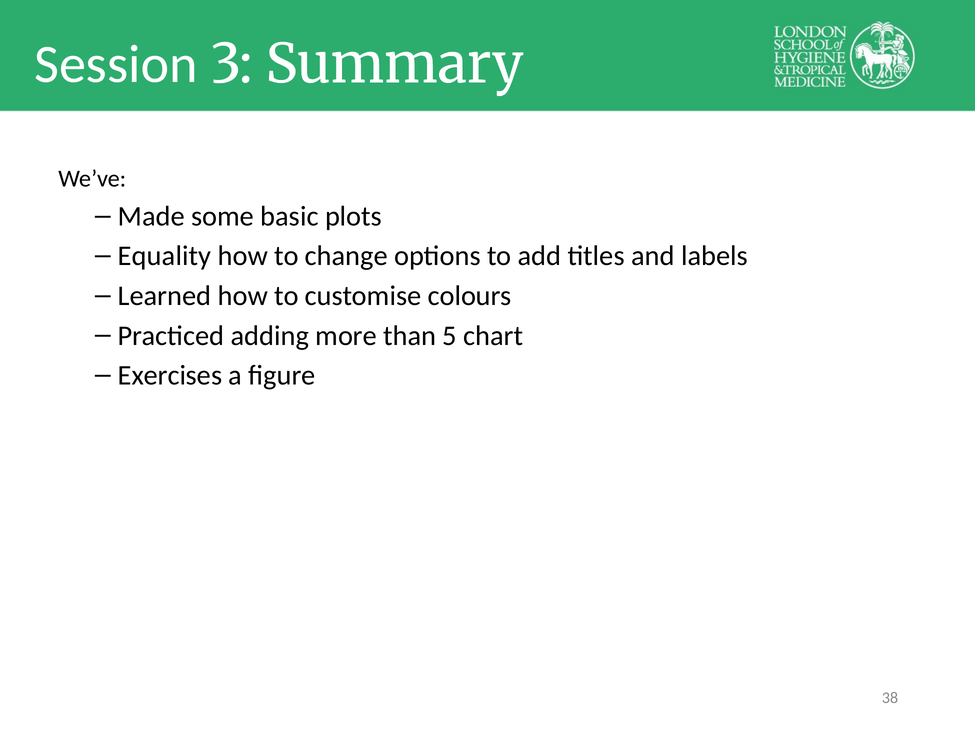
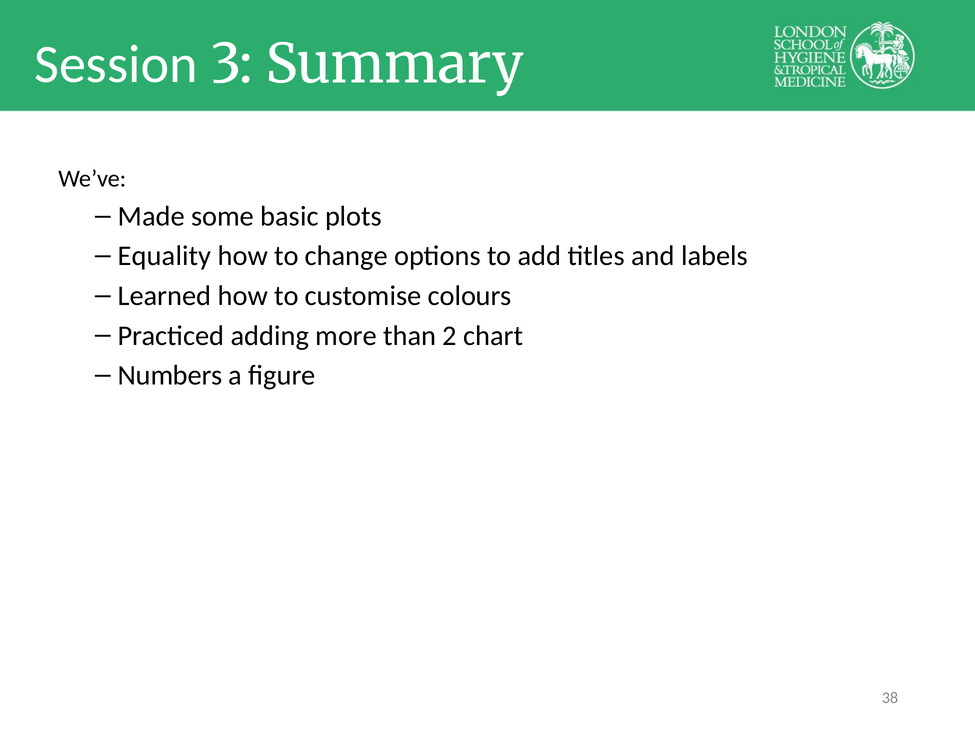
5: 5 -> 2
Exercises: Exercises -> Numbers
